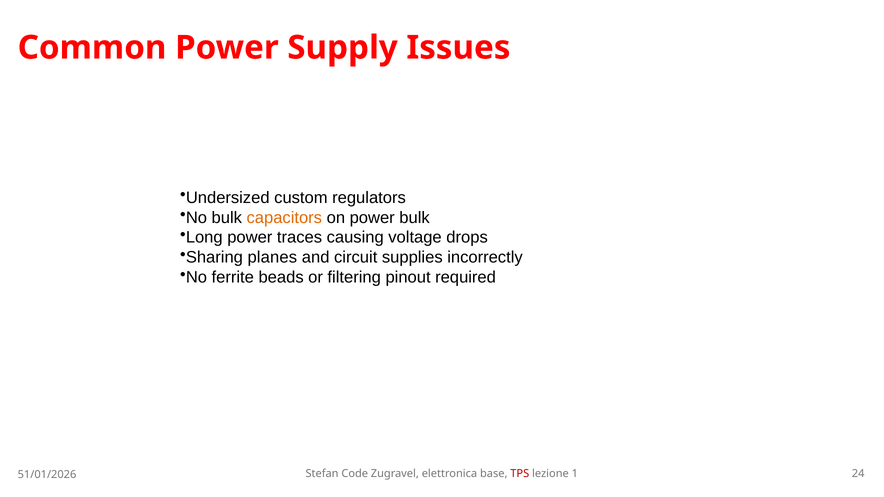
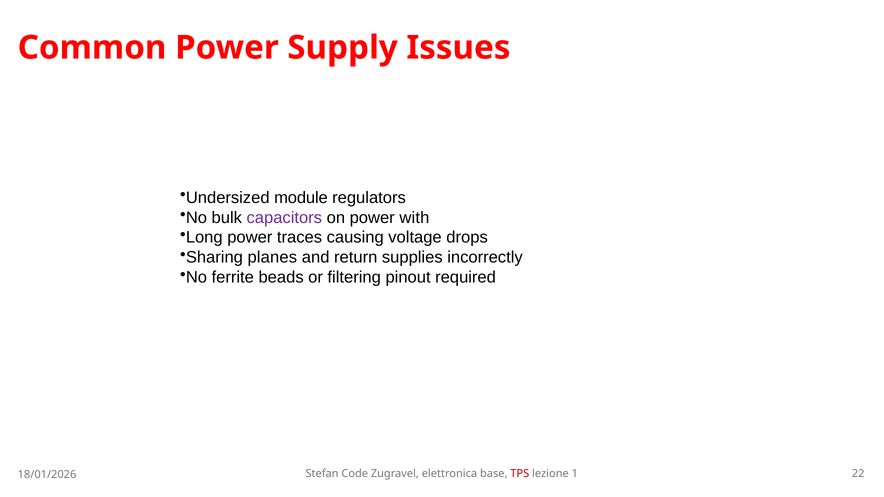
custom: custom -> module
capacitors colour: orange -> purple
power bulk: bulk -> with
circuit: circuit -> return
24: 24 -> 22
51/01/2026: 51/01/2026 -> 18/01/2026
